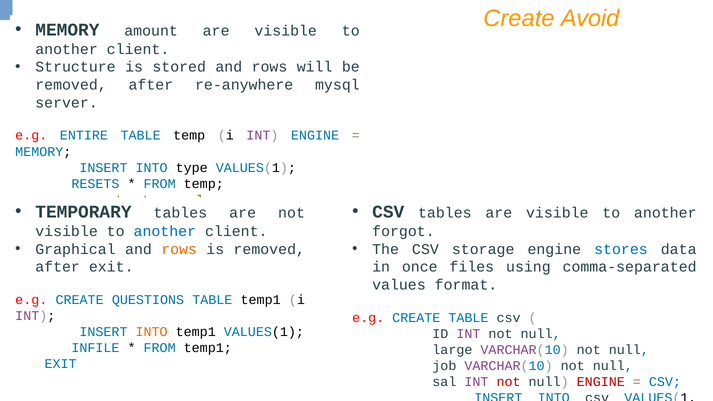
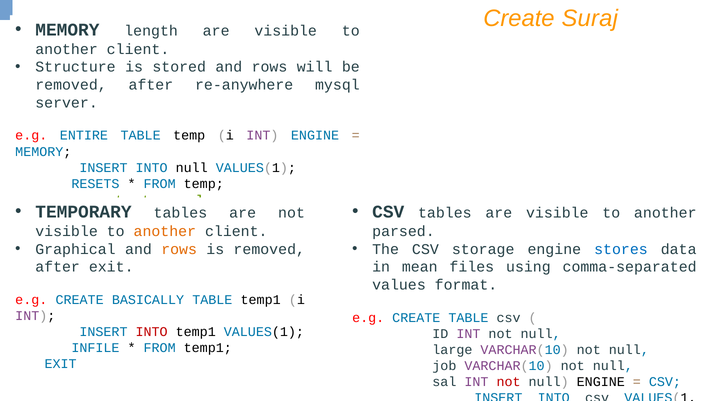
Avoid: Avoid -> Suraj
amount: amount -> length
INTO type: type -> null
another at (165, 231) colour: blue -> orange
forgot: forgot -> parsed
once: once -> mean
QUESTIONS: QUESTIONS -> BASICALLY
INTO at (152, 332) colour: orange -> red
ENGINE at (601, 382) colour: red -> black
